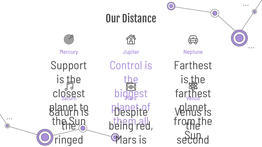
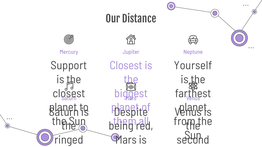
Control at (126, 66): Control -> Closest
Farthest at (193, 66): Farthest -> Yourself
